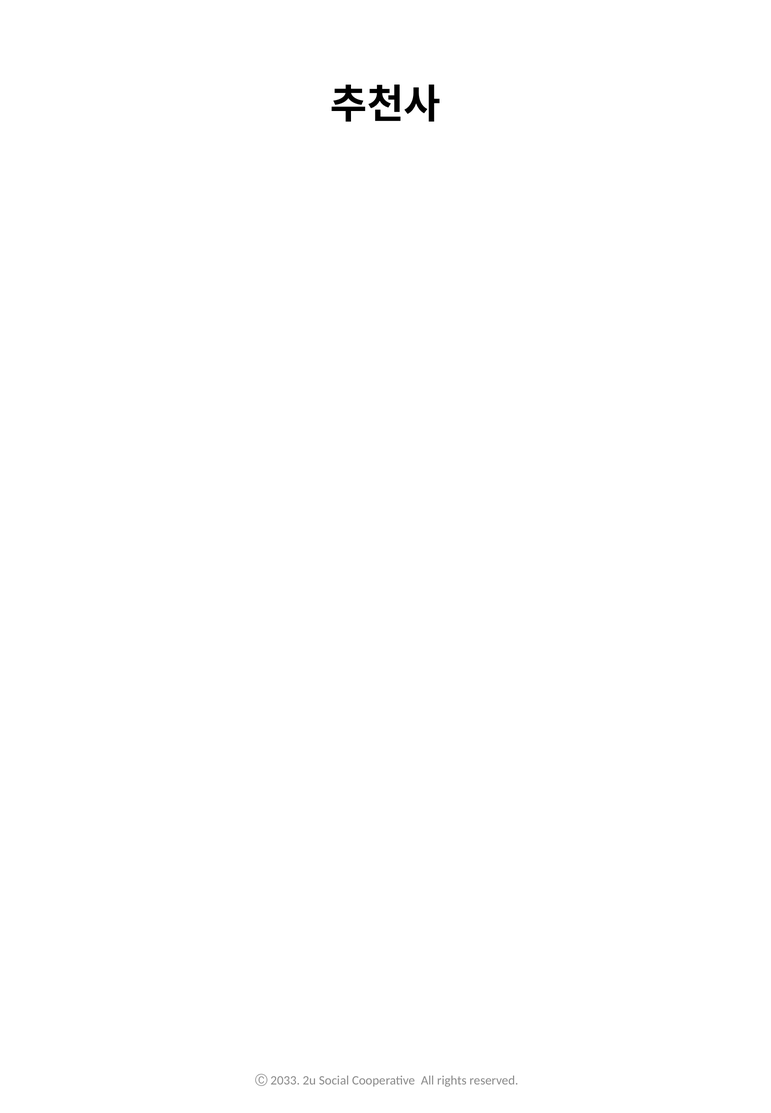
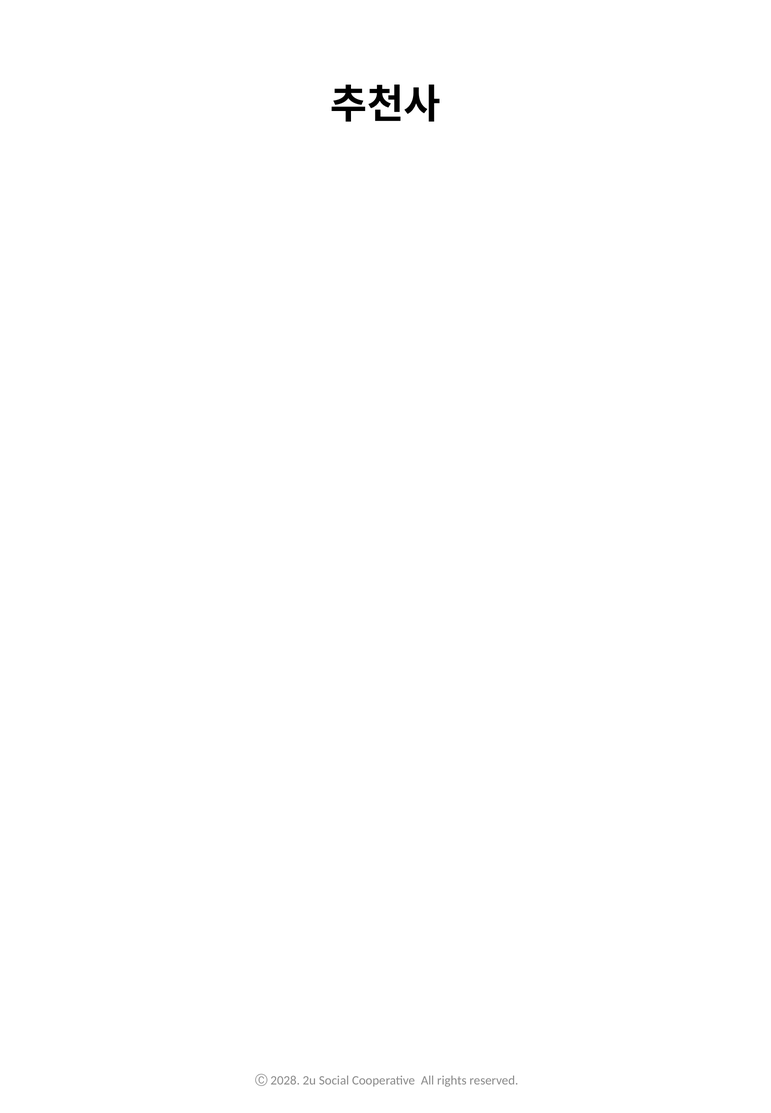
2033: 2033 -> 2028
